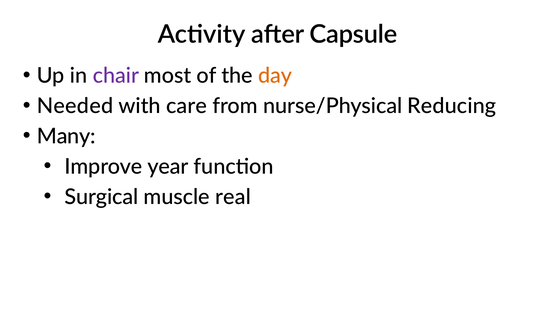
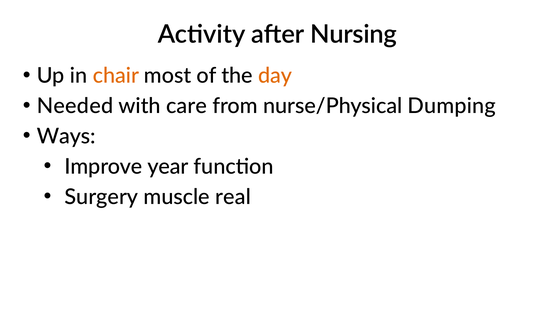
Capsule: Capsule -> Nursing
chair colour: purple -> orange
Reducing: Reducing -> Dumping
Many: Many -> Ways
Surgical: Surgical -> Surgery
